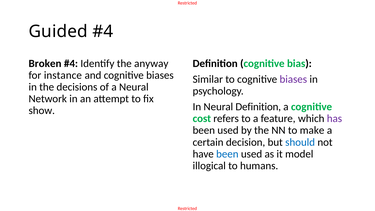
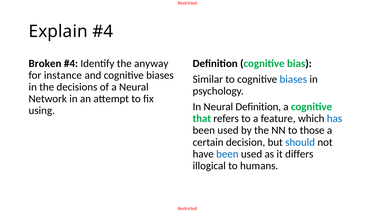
Guided: Guided -> Explain
biases at (293, 79) colour: purple -> blue
show: show -> using
cost: cost -> that
has colour: purple -> blue
make: make -> those
model: model -> differs
